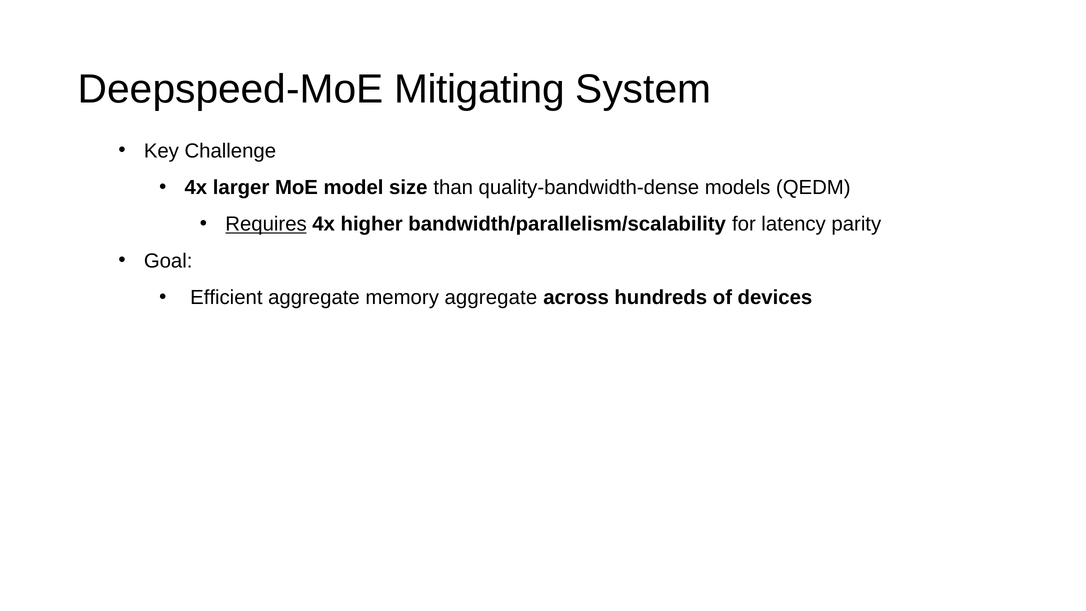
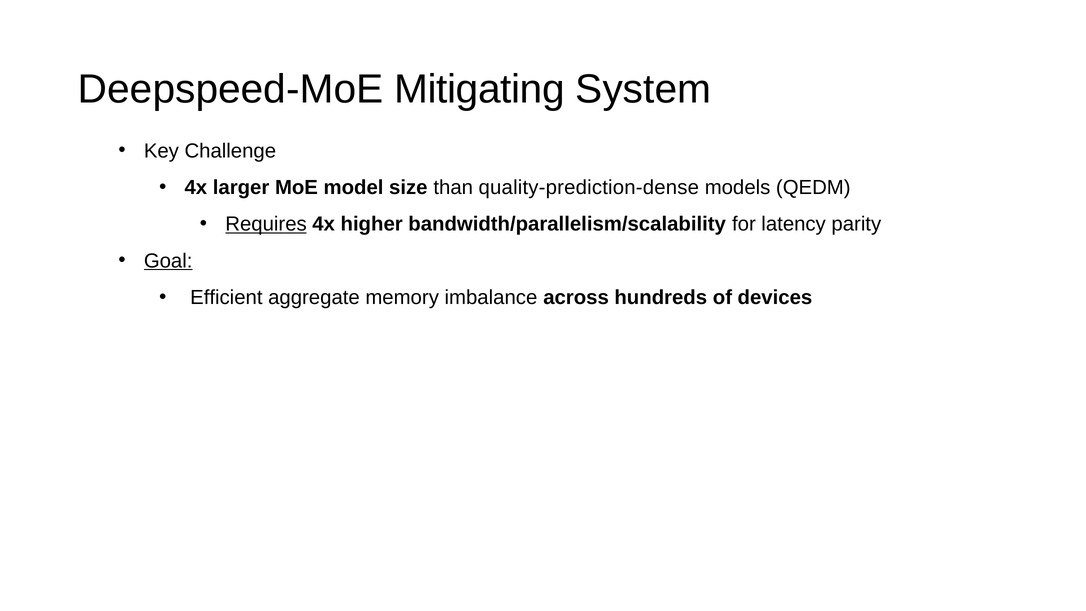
quality-bandwidth-dense: quality-bandwidth-dense -> quality-prediction-dense
Goal underline: none -> present
memory aggregate: aggregate -> imbalance
